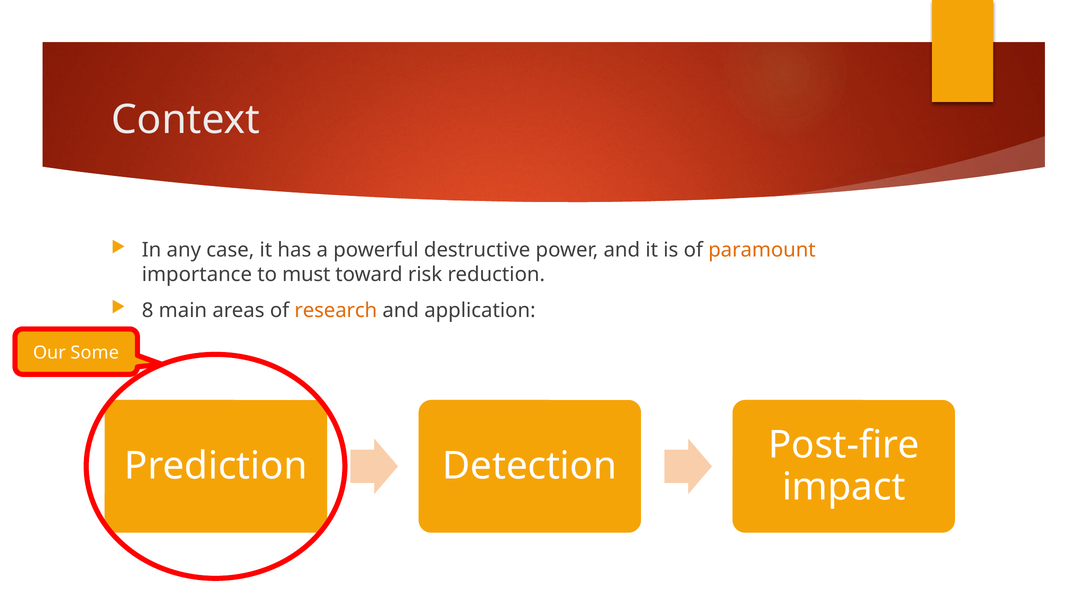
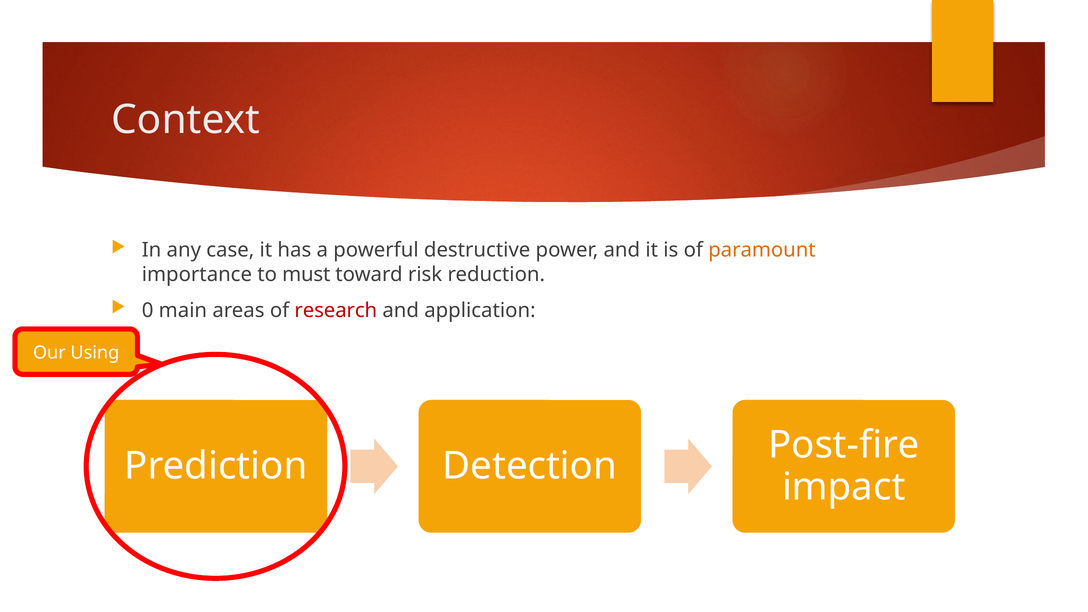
8: 8 -> 0
research colour: orange -> red
Some: Some -> Using
